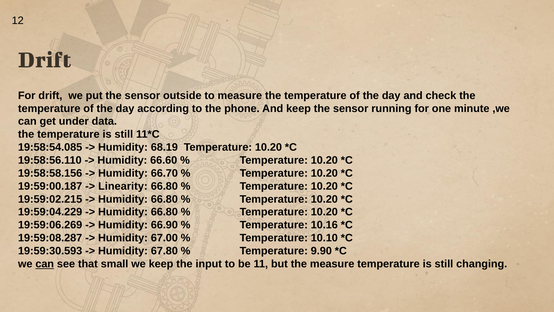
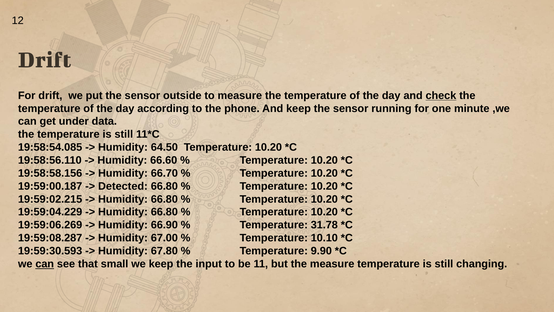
check underline: none -> present
68.19: 68.19 -> 64.50
Linearity: Linearity -> Detected
10.16: 10.16 -> 31.78
